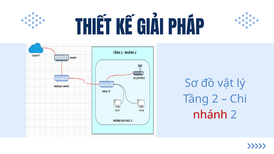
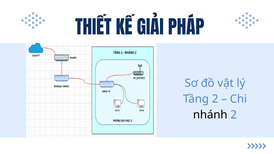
nhánh colour: red -> black
